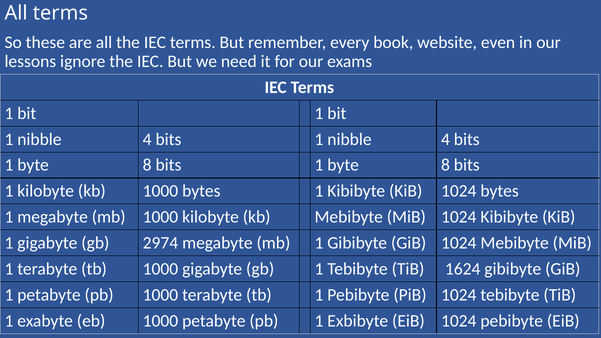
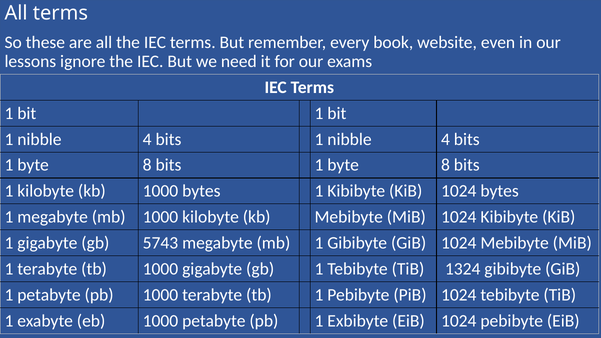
2974: 2974 -> 5743
1624: 1624 -> 1324
